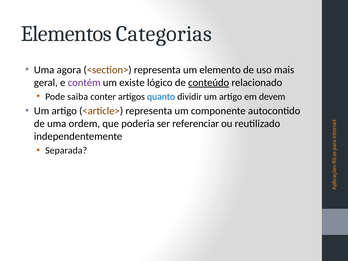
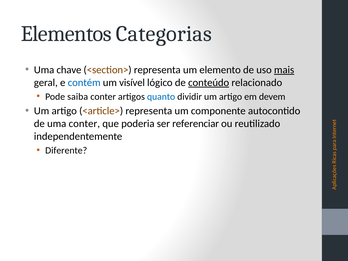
agora: agora -> chave
mais underline: none -> present
contém colour: purple -> blue
existe: existe -> visível
uma ordem: ordem -> conter
Separada: Separada -> Diferente
